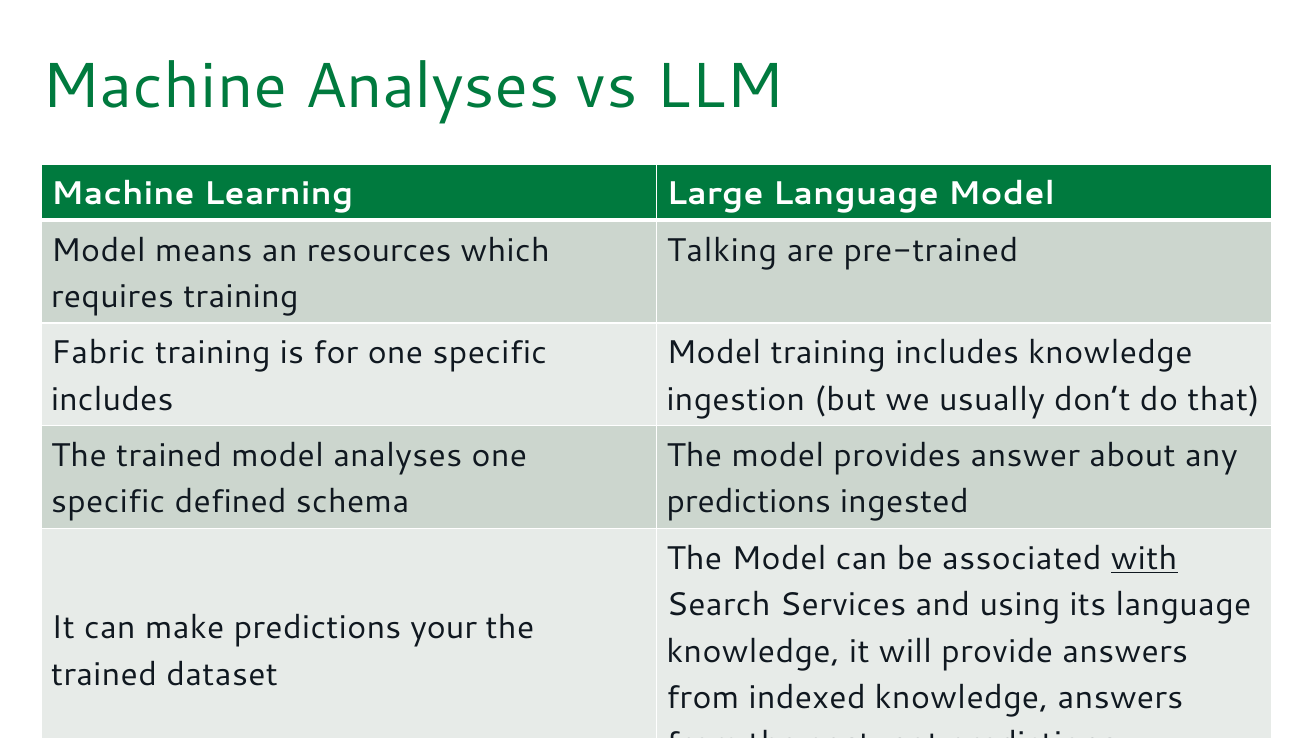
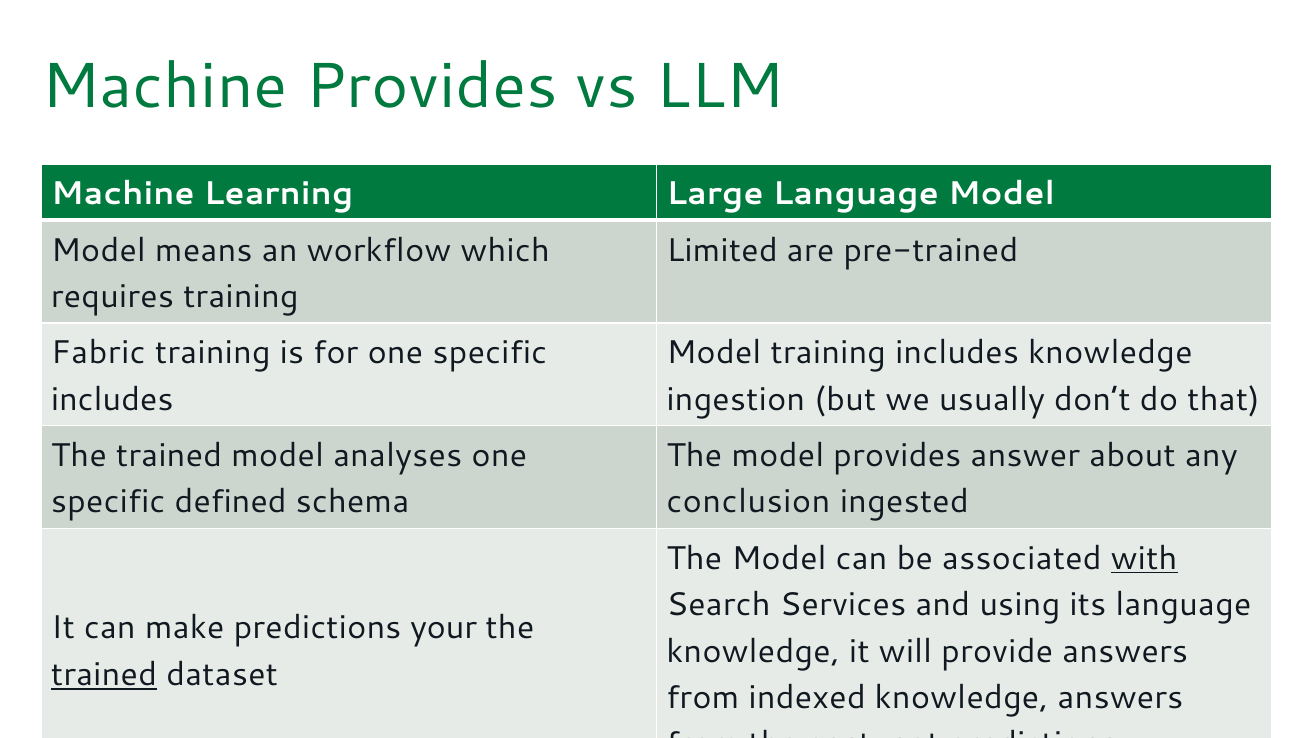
Machine Analyses: Analyses -> Provides
resources: resources -> workflow
Talking: Talking -> Limited
predictions at (749, 502): predictions -> conclusion
trained at (104, 675) underline: none -> present
